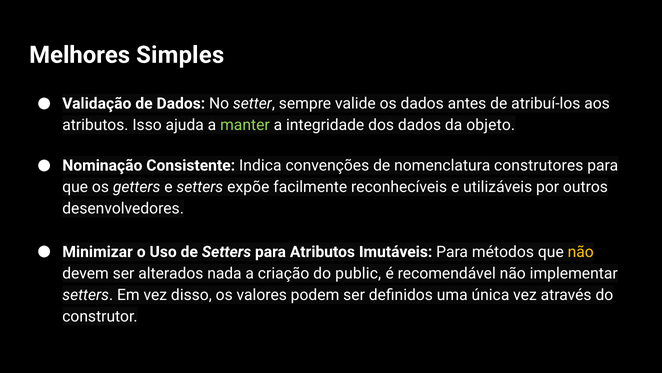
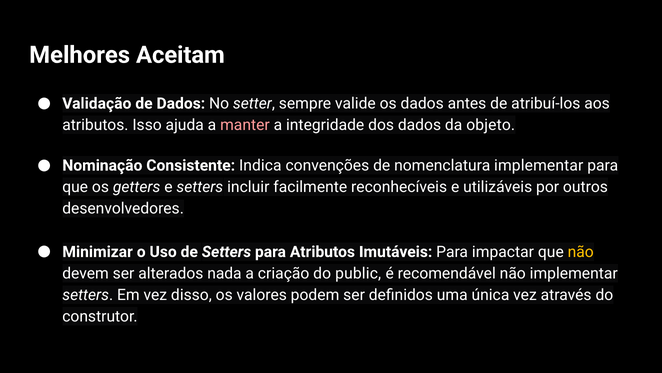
Simples: Simples -> Aceitam
manter colour: light green -> pink
nomenclatura construtores: construtores -> implementar
expõe: expõe -> incluir
métodos: métodos -> impactar
